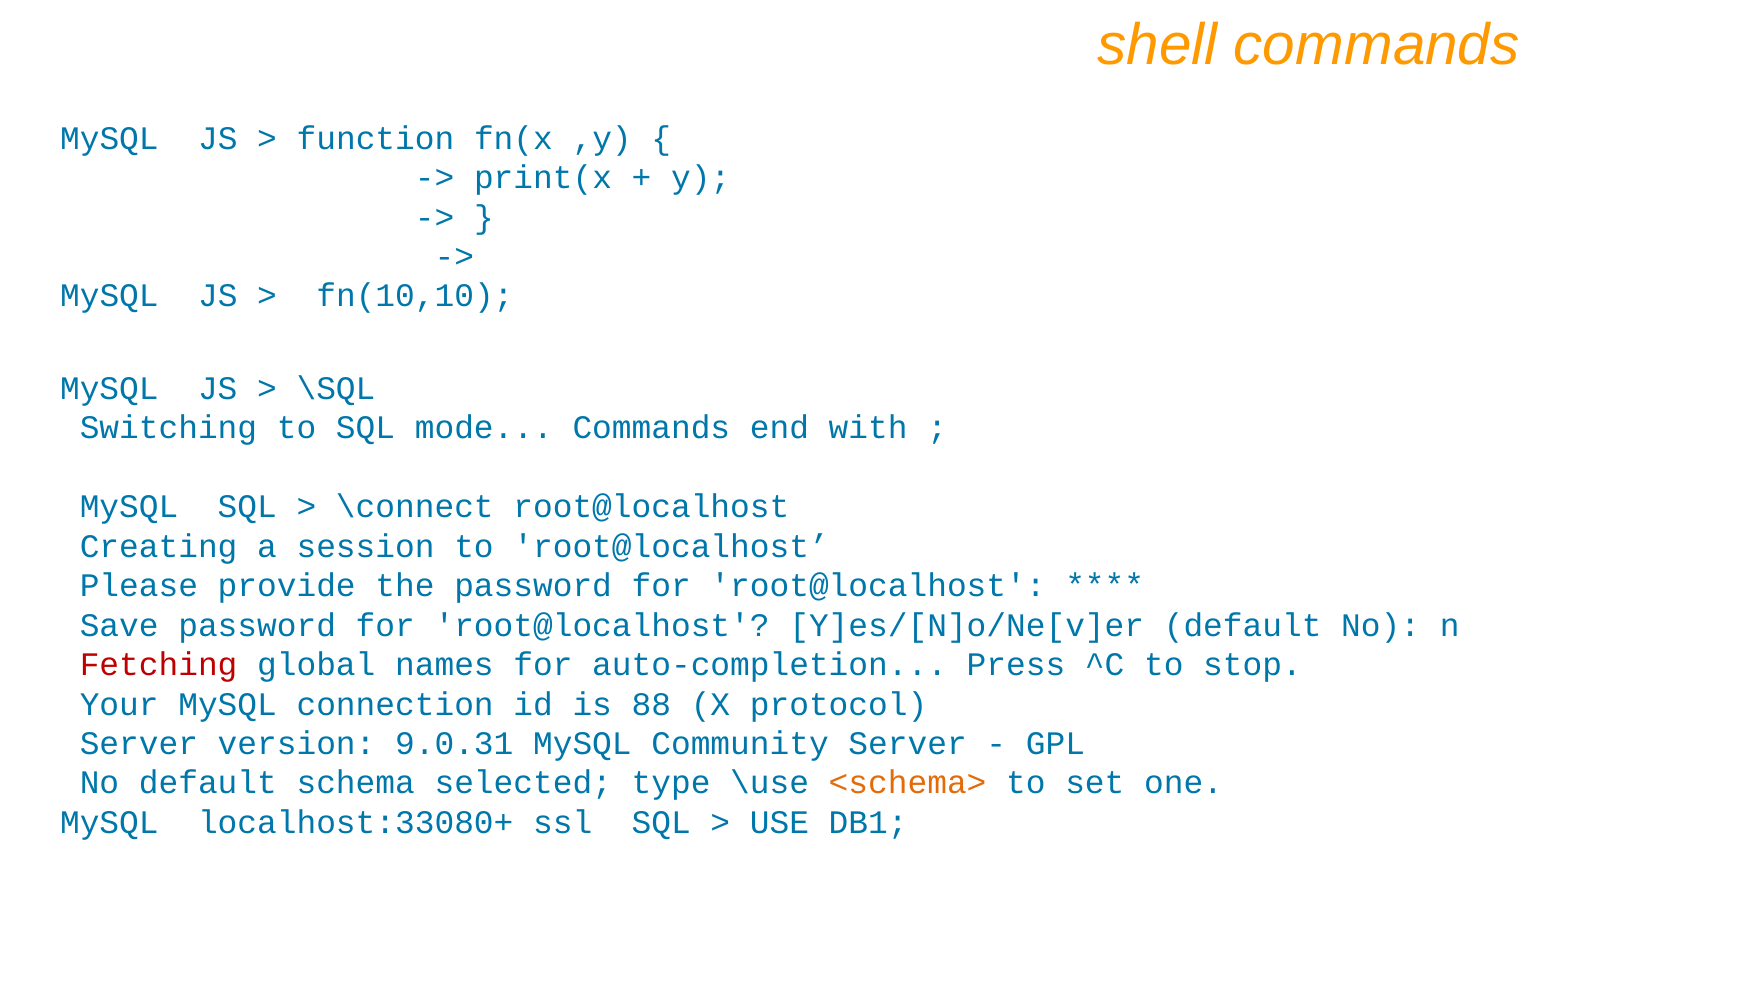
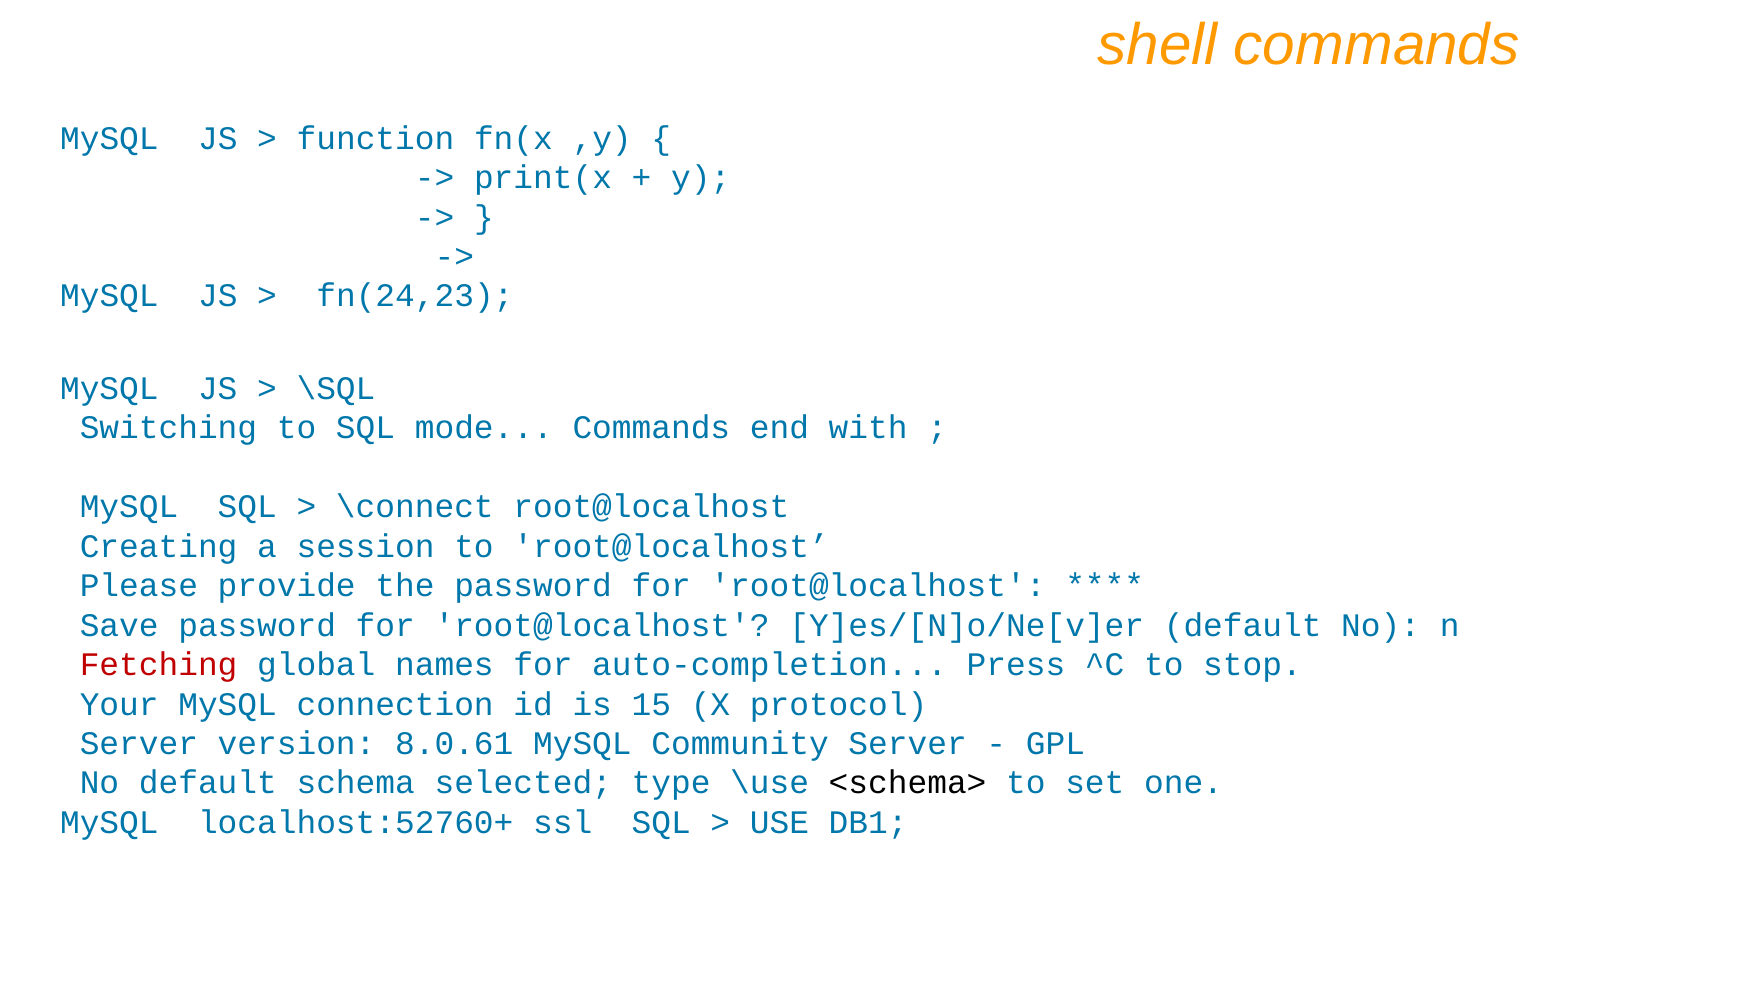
fn(10,10: fn(10,10 -> fn(24,23
88: 88 -> 15
9.0.31: 9.0.31 -> 8.0.61
<schema> colour: orange -> black
localhost:33080+: localhost:33080+ -> localhost:52760+
